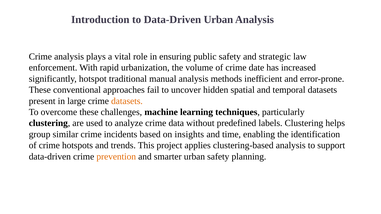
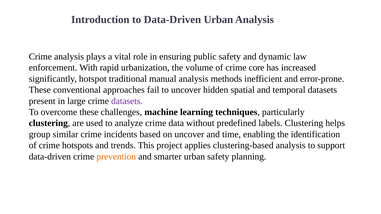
strategic: strategic -> dynamic
date: date -> core
datasets at (127, 101) colour: orange -> purple
on insights: insights -> uncover
